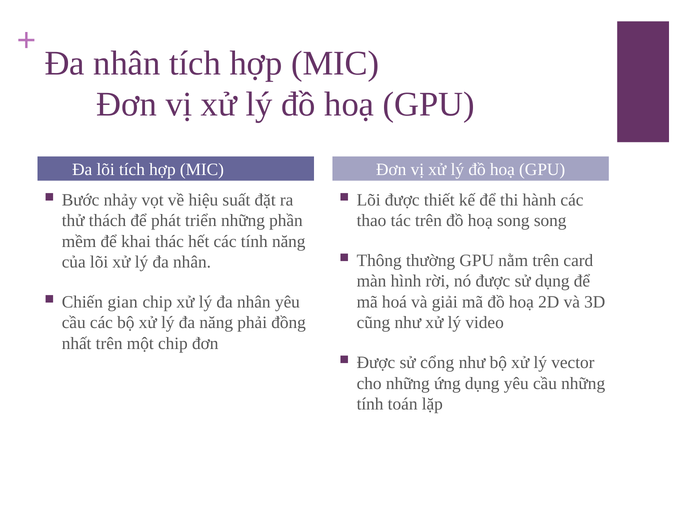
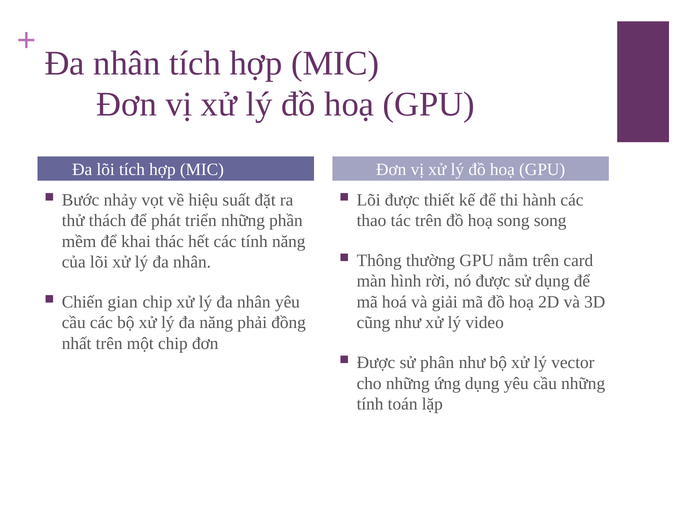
cổng: cổng -> phân
